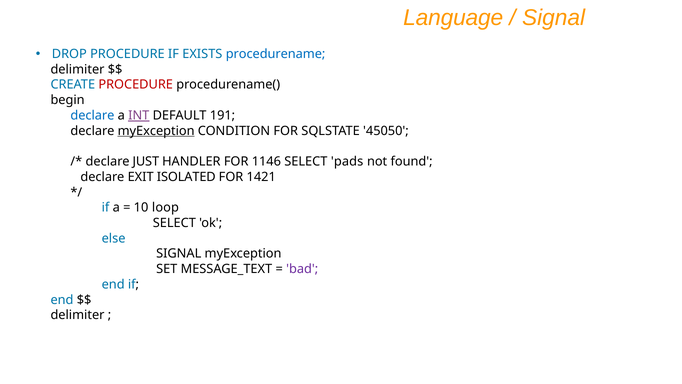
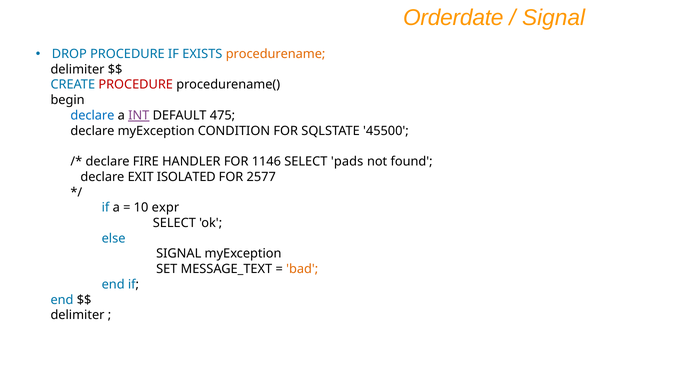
Language: Language -> Orderdate
procedurename colour: blue -> orange
191: 191 -> 475
myException at (156, 131) underline: present -> none
45050: 45050 -> 45500
JUST: JUST -> FIRE
1421: 1421 -> 2577
loop: loop -> expr
bad colour: purple -> orange
